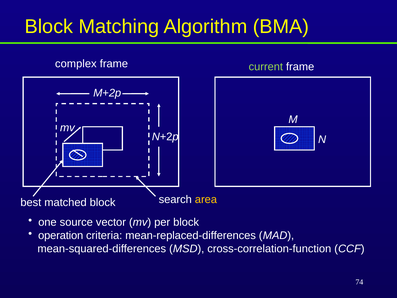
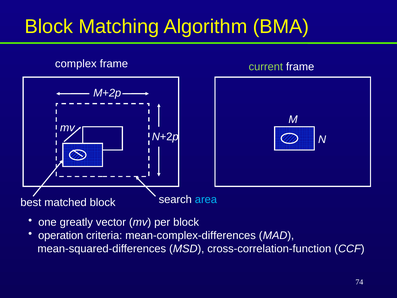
area colour: yellow -> light blue
source: source -> greatly
mean-replaced-differences: mean-replaced-differences -> mean-complex-differences
